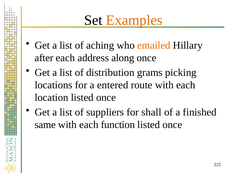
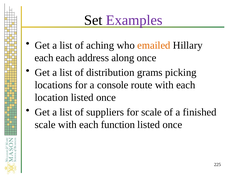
Examples colour: orange -> purple
after at (44, 58): after -> each
entered: entered -> console
for shall: shall -> scale
same at (45, 125): same -> scale
